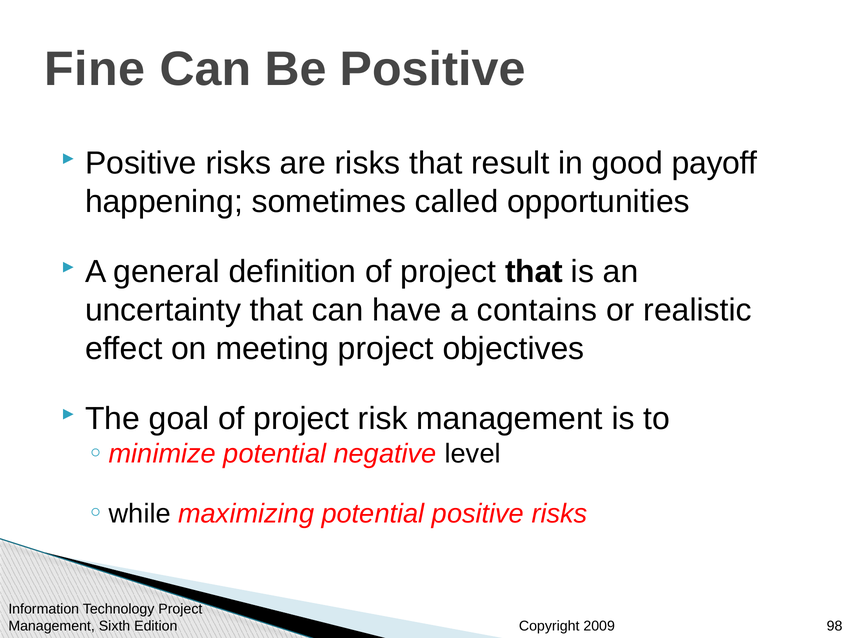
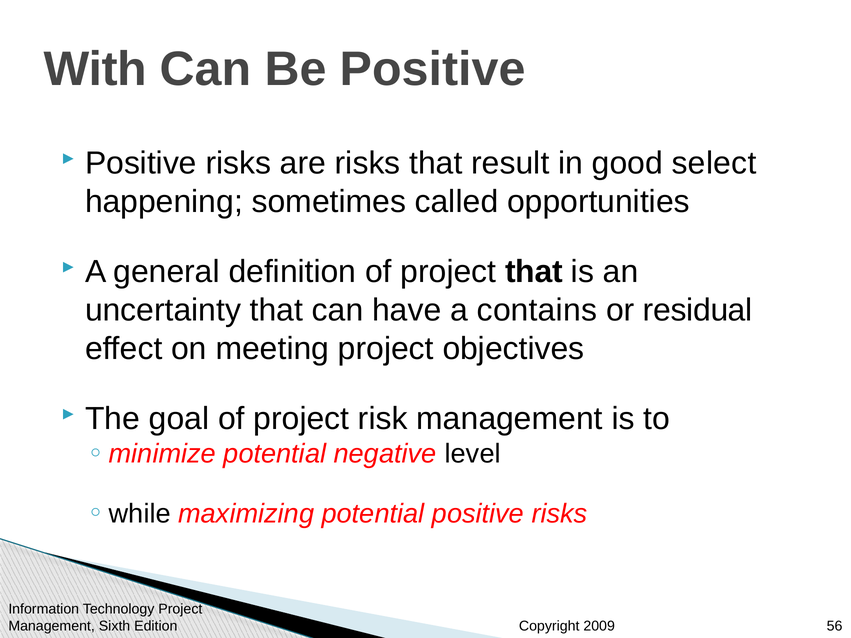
Fine: Fine -> With
payoff: payoff -> select
realistic: realistic -> residual
98: 98 -> 56
